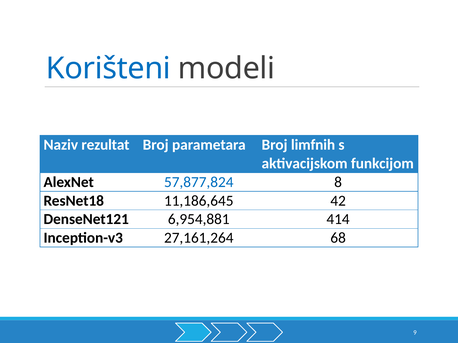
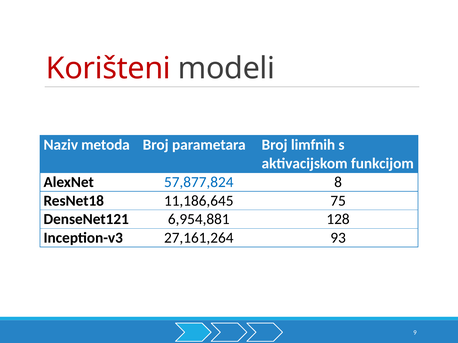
Korišteni colour: blue -> red
rezultat: rezultat -> metoda
42: 42 -> 75
414: 414 -> 128
68: 68 -> 93
